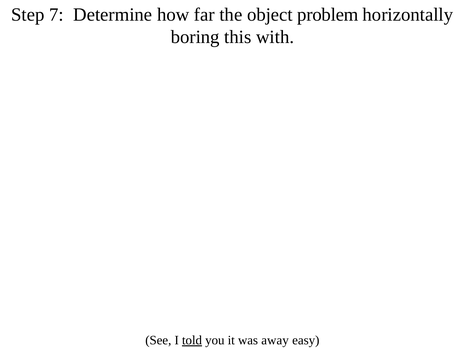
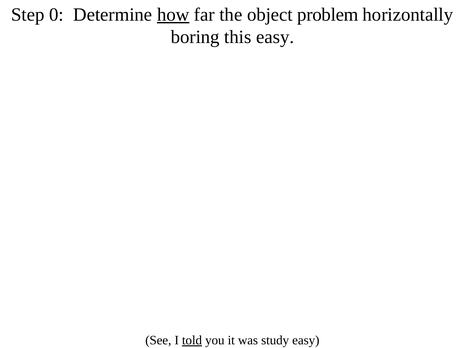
7: 7 -> 0
how underline: none -> present
this with: with -> easy
away: away -> study
